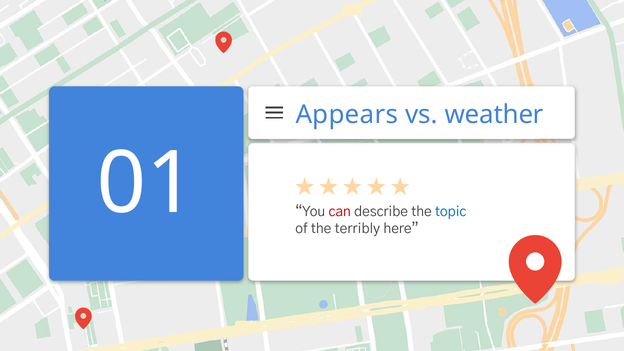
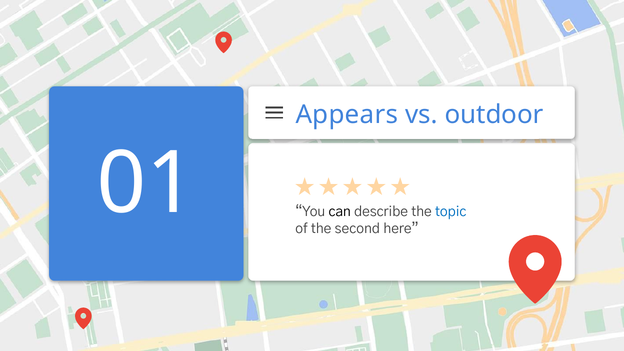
weather: weather -> outdoor
can colour: red -> black
terribly: terribly -> second
